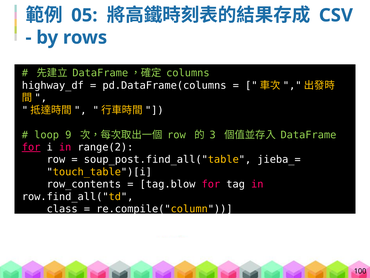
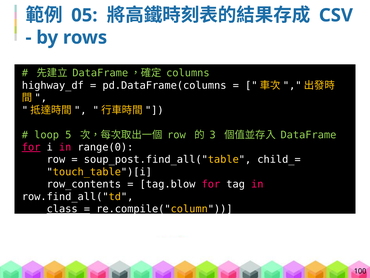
9: 9 -> 5
range(2: range(2 -> range(0
jieba_=: jieba_= -> child_=
class_= underline: none -> present
